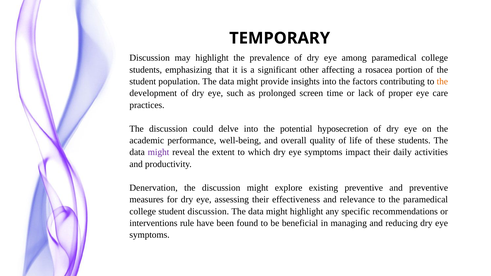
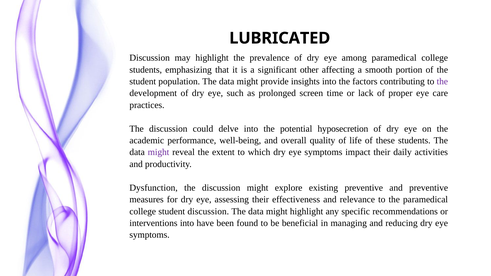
TEMPORARY: TEMPORARY -> LUBRICATED
rosacea: rosacea -> smooth
the at (442, 81) colour: orange -> purple
Denervation: Denervation -> Dysfunction
interventions rule: rule -> into
